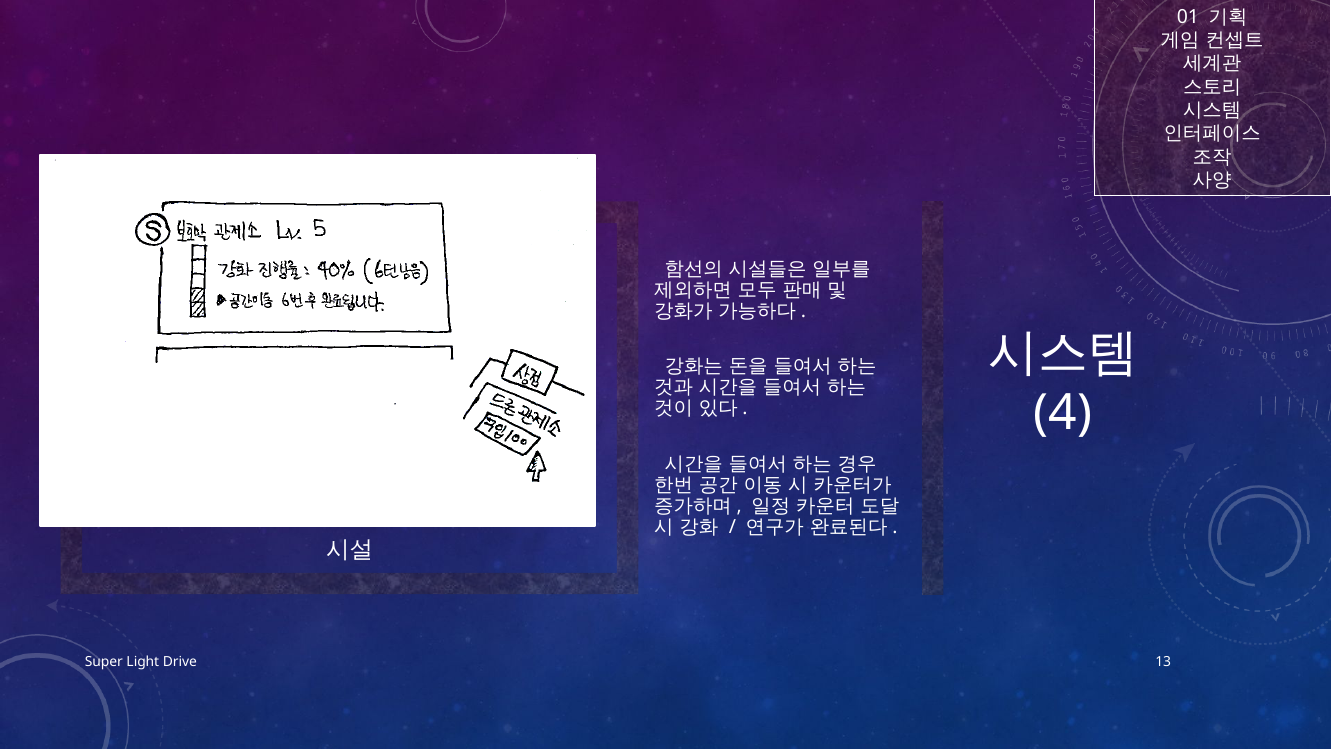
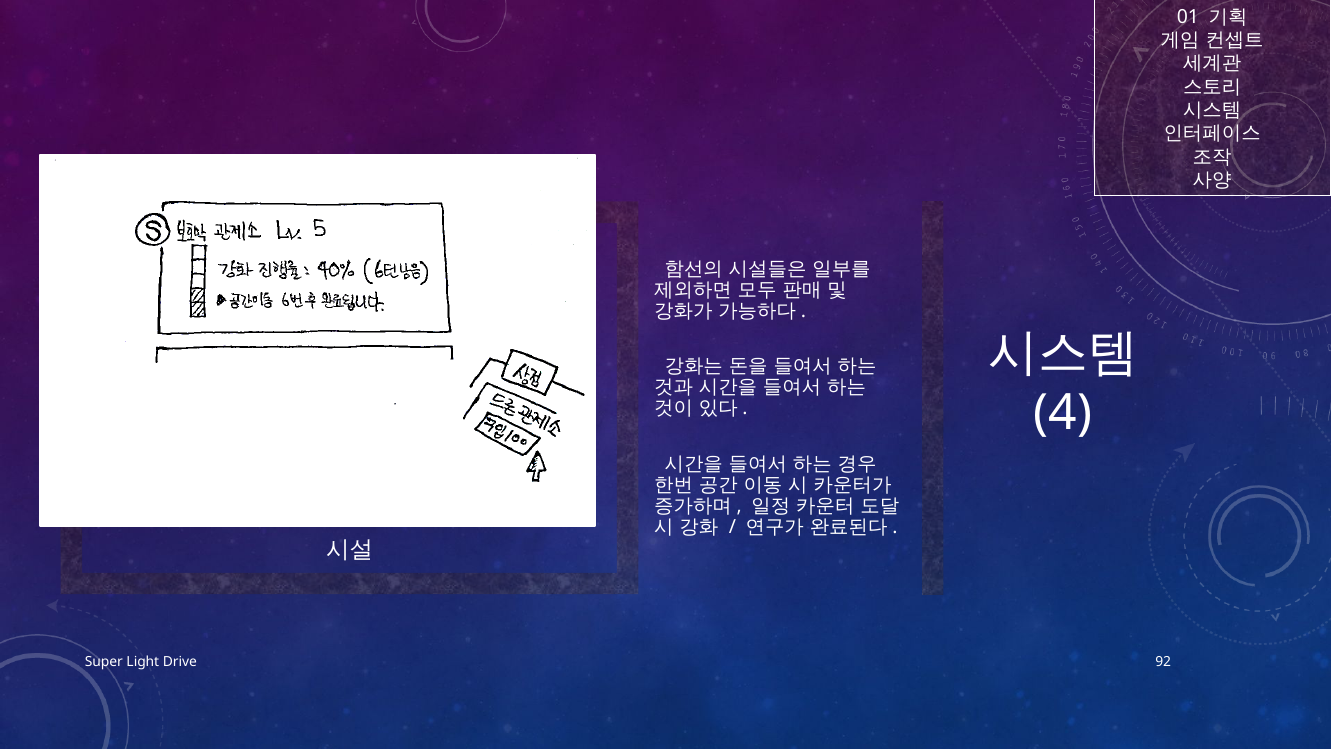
13: 13 -> 92
